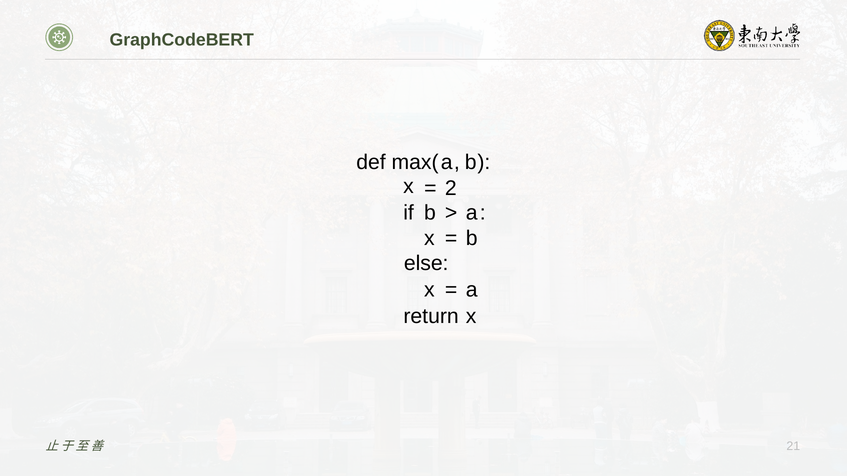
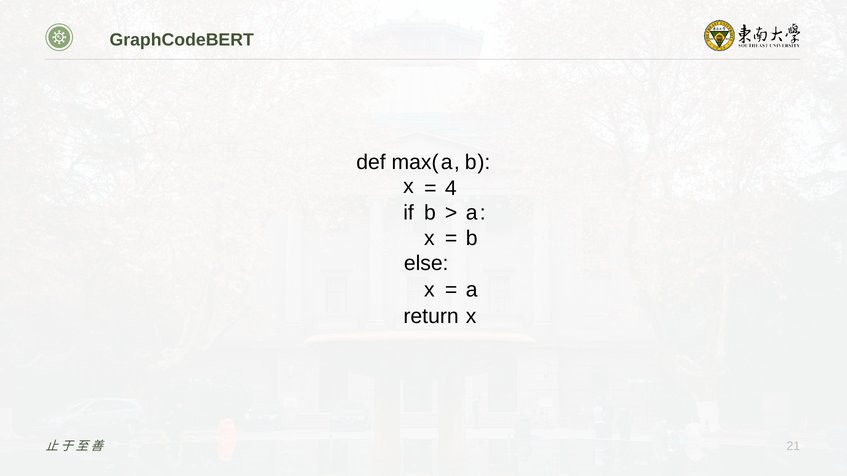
2: 2 -> 4
